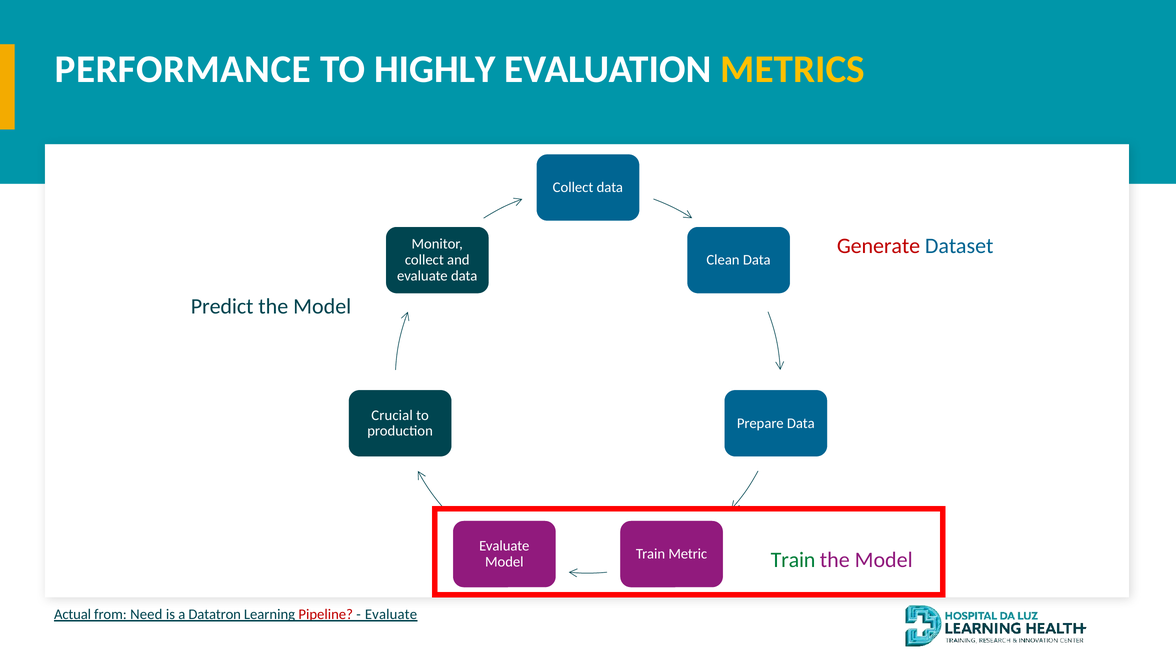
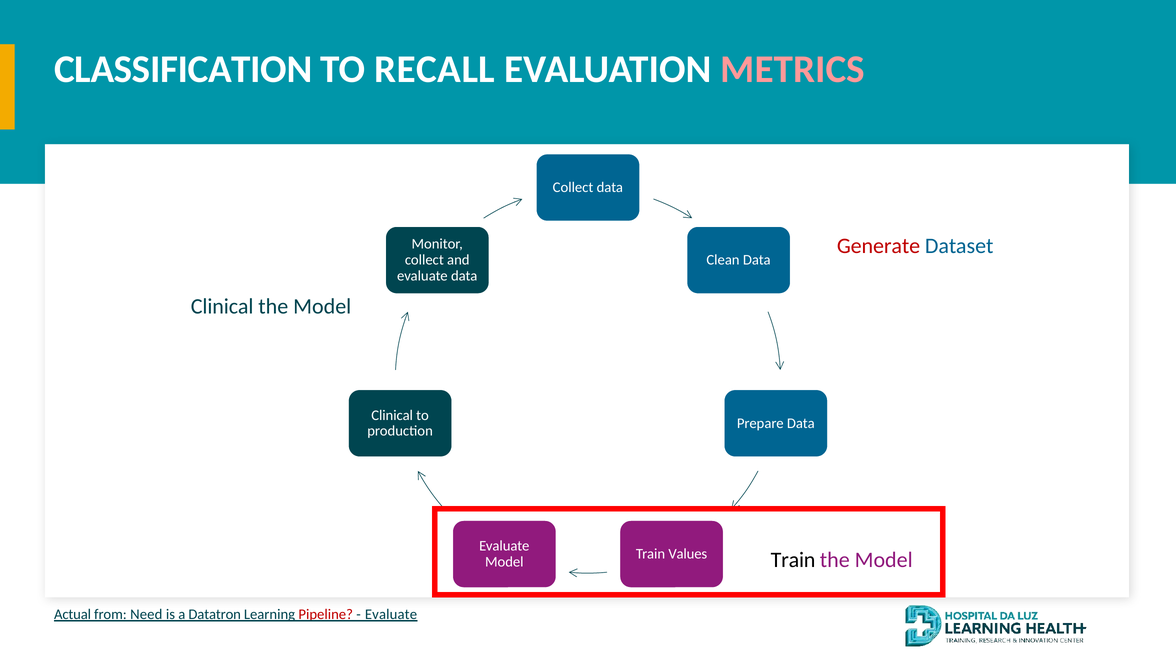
PERFORMANCE: PERFORMANCE -> CLASSIFICATION
HIGHLY: HIGHLY -> RECALL
METRICS colour: yellow -> pink
Predict at (222, 306): Predict -> Clinical
Crucial at (392, 415): Crucial -> Clinical
Metric: Metric -> Values
Train at (793, 559) colour: green -> black
